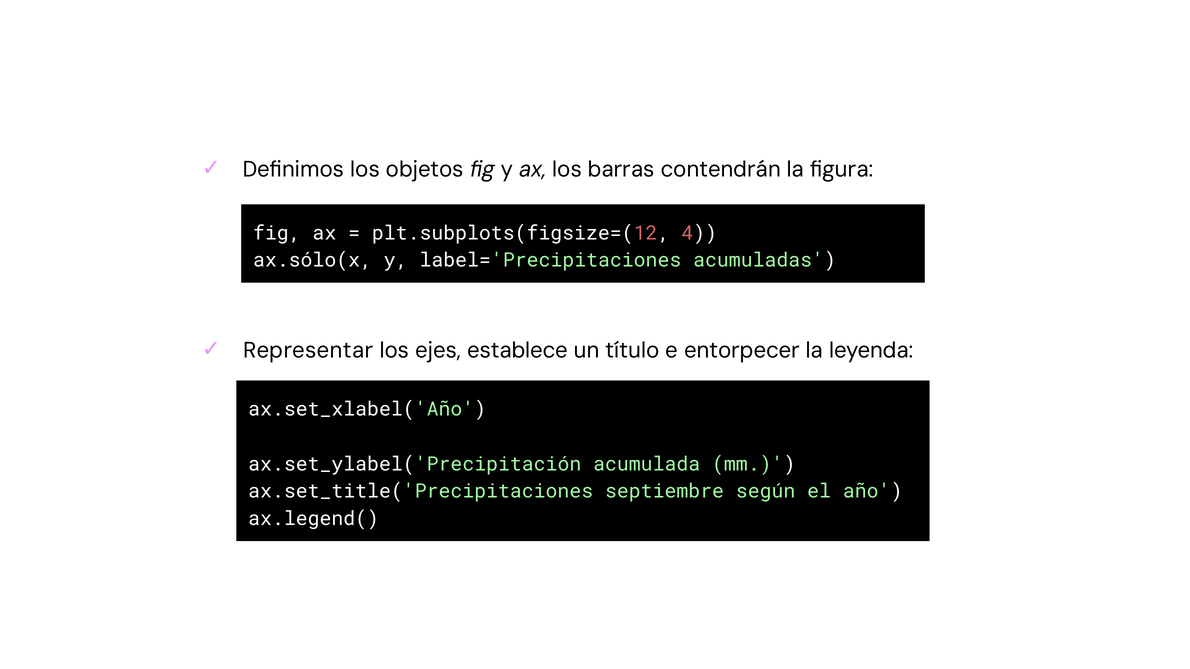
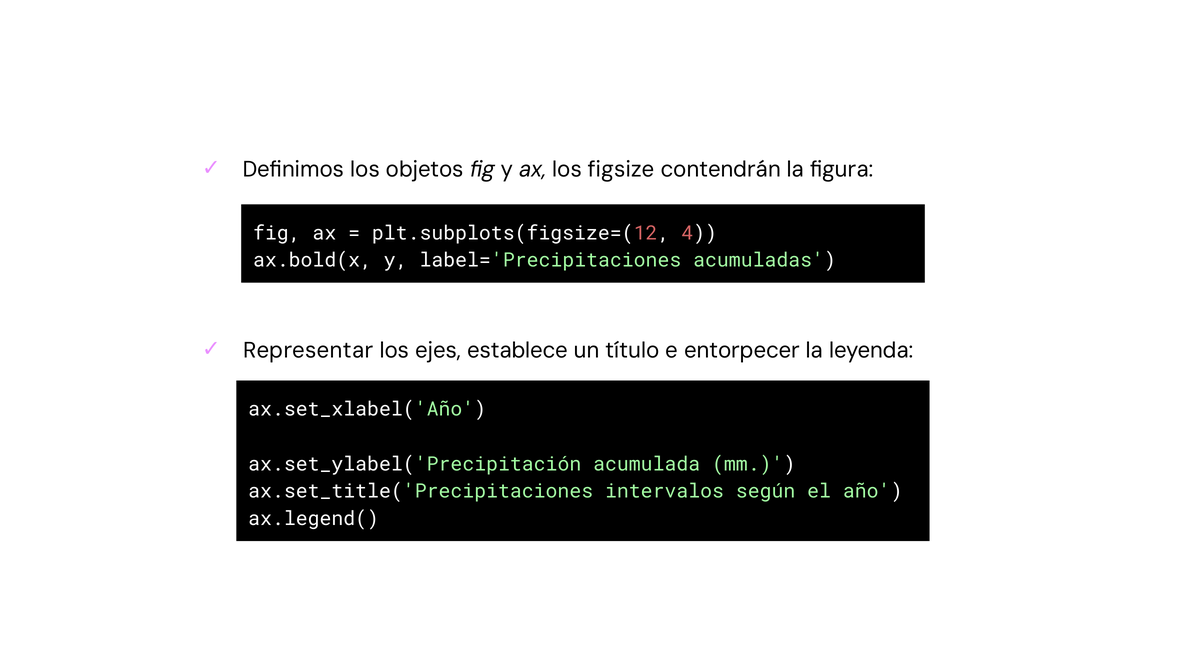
barras: barras -> figsize
ax.sólo(x: ax.sólo(x -> ax.bold(x
septiembre: septiembre -> intervalos
